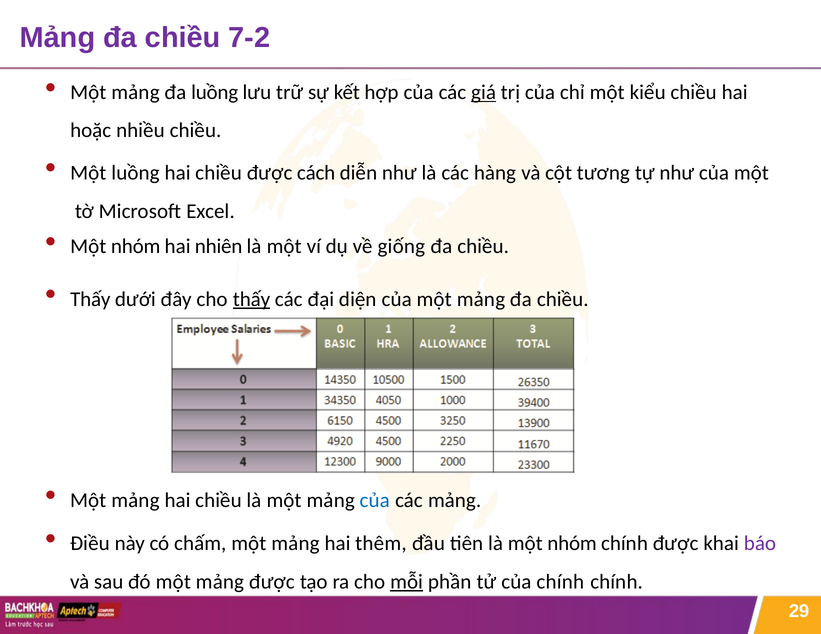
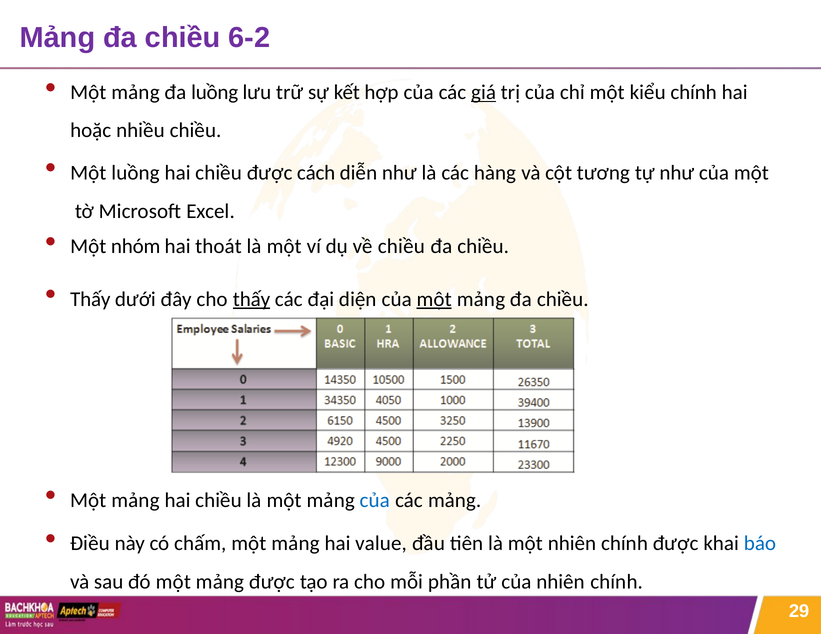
7-2: 7-2 -> 6-2
kiểu chiều: chiều -> chính
nhiên: nhiên -> thoát
về giống: giống -> chiều
một at (434, 300) underline: none -> present
thêm: thêm -> value
là một nhóm: nhóm -> nhiên
báo colour: purple -> blue
mỗi underline: present -> none
của chính: chính -> nhiên
